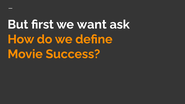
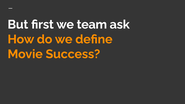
want: want -> team
